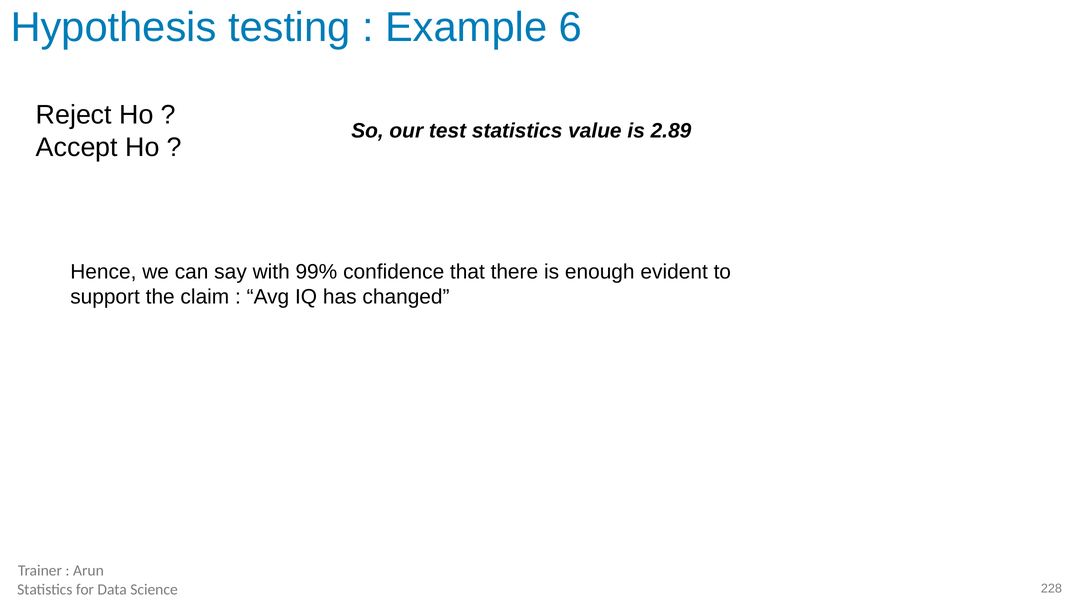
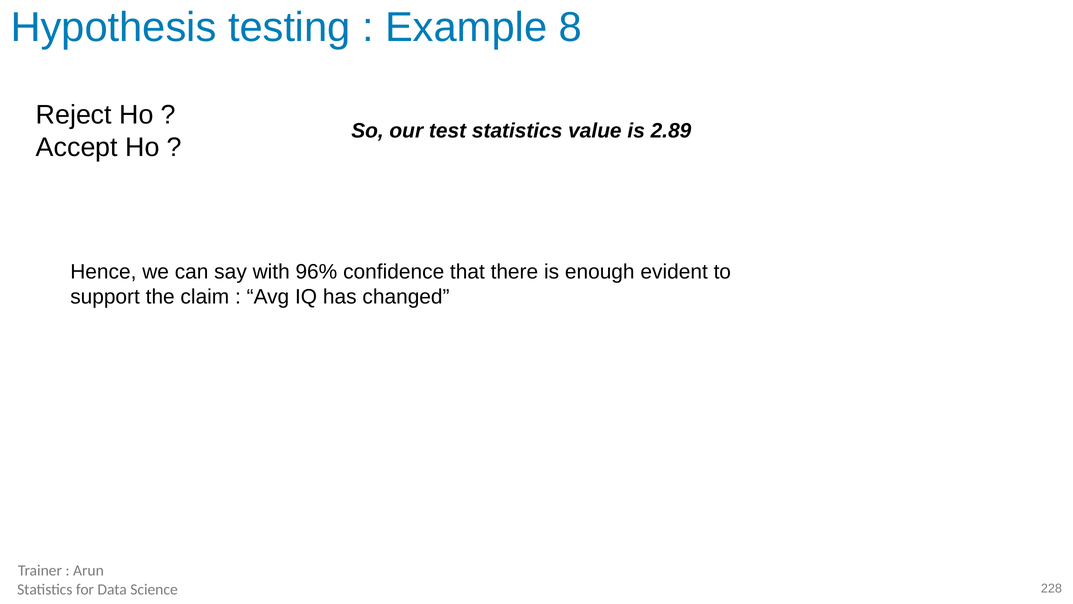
6: 6 -> 8
99%: 99% -> 96%
